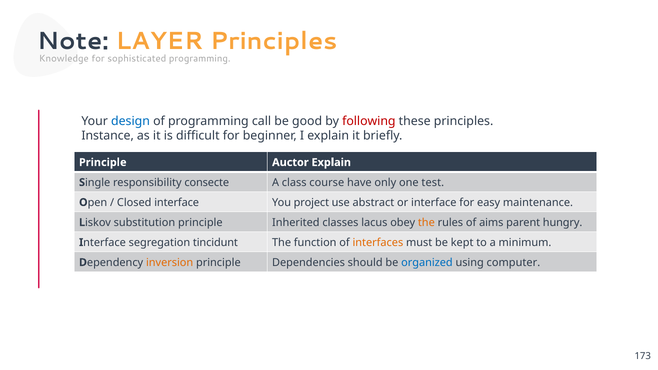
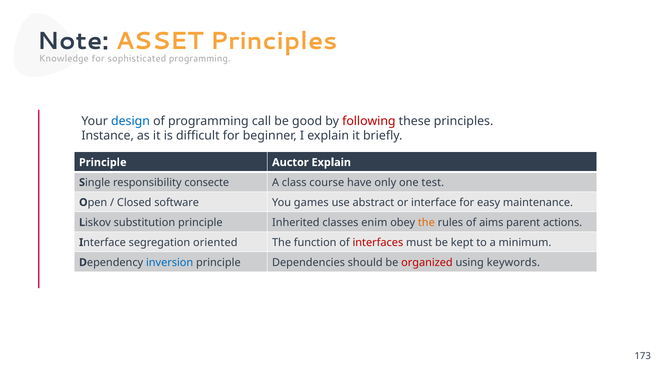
LAYER: LAYER -> ASSET
Closed interface: interface -> software
project: project -> games
lacus: lacus -> enim
hungry: hungry -> actions
tincidunt: tincidunt -> oriented
interfaces colour: orange -> red
inversion colour: orange -> blue
organized colour: blue -> red
computer: computer -> keywords
